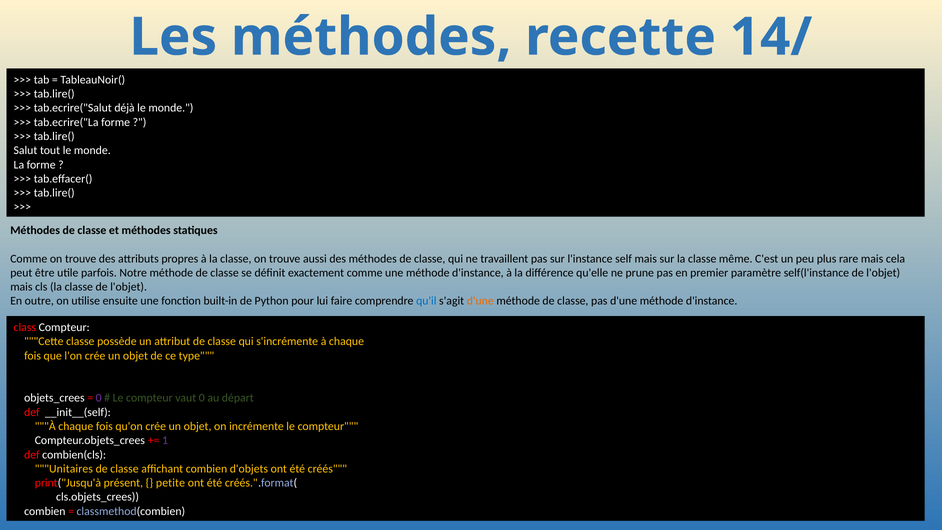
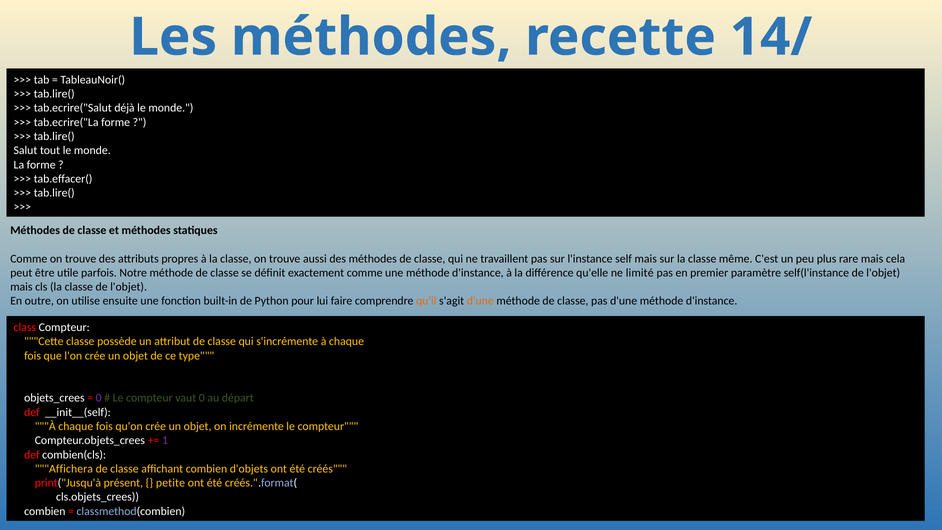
prune: prune -> limité
qu'il colour: blue -> orange
Unitaires: Unitaires -> Affichera
